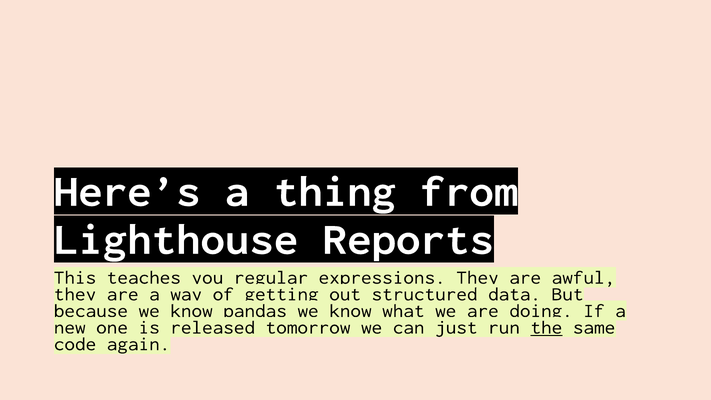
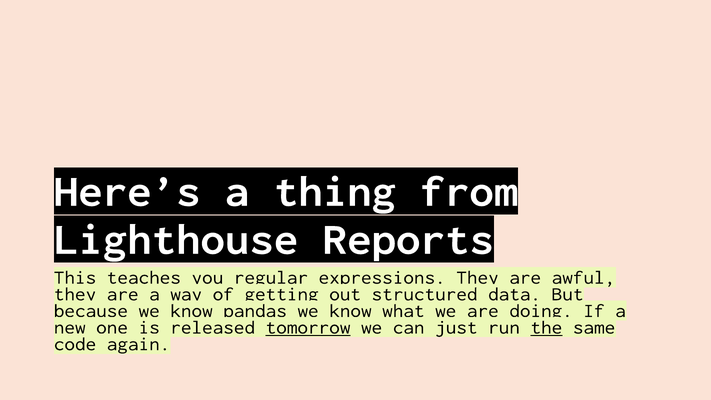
tomorrow underline: none -> present
